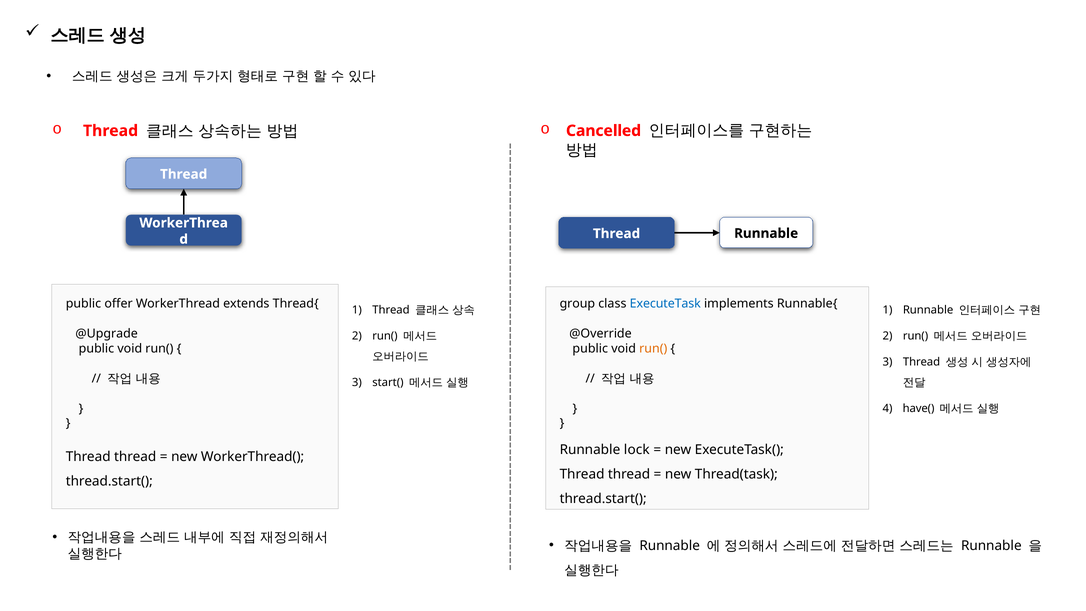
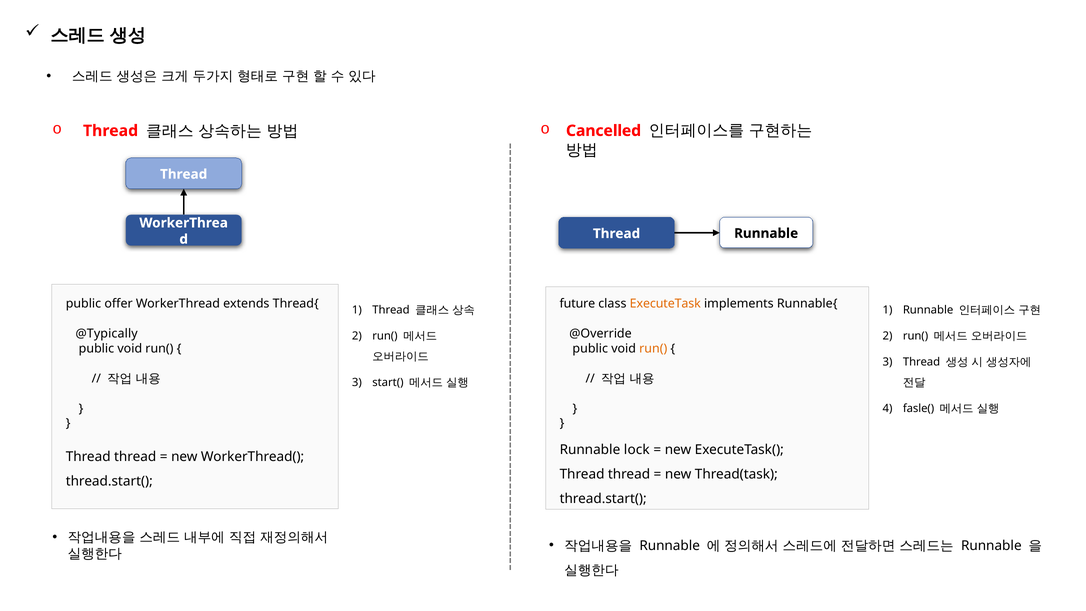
group: group -> future
ExecuteTask colour: blue -> orange
@Upgrade: @Upgrade -> @Typically
have(: have( -> fasle(
